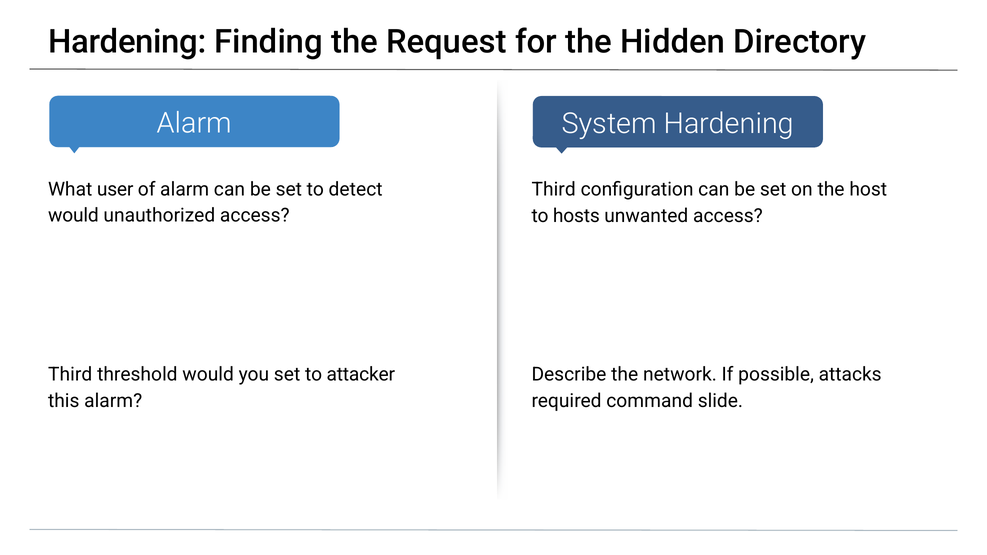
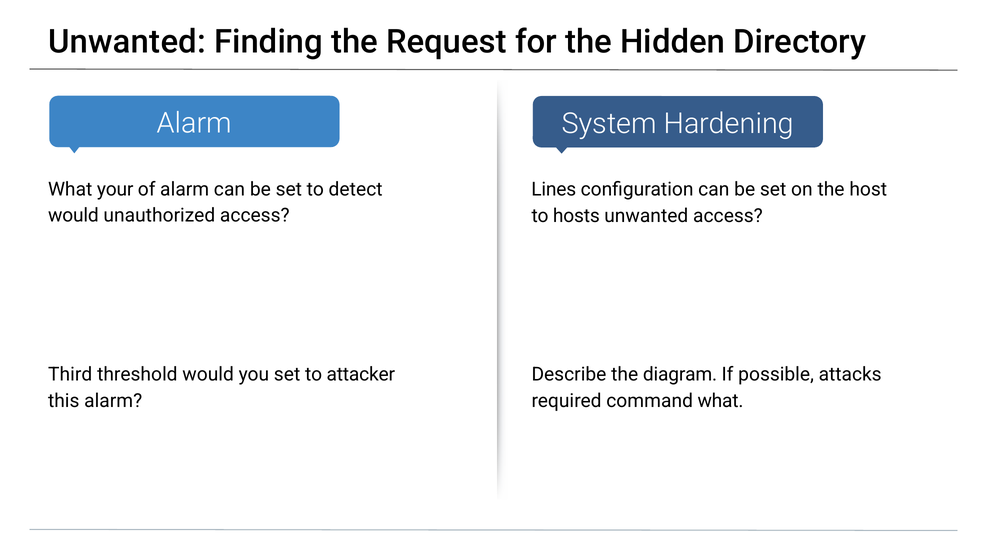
Hardening at (127, 42): Hardening -> Unwanted
user: user -> your
Third at (554, 190): Third -> Lines
network: network -> diagram
command slide: slide -> what
